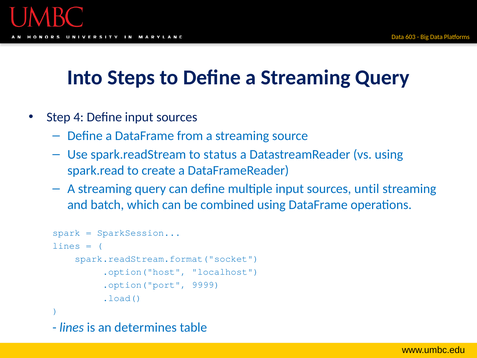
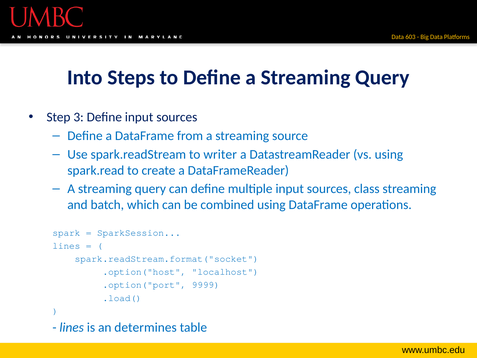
4: 4 -> 3
status: status -> writer
until: until -> class
